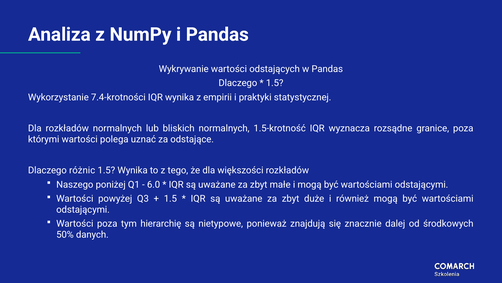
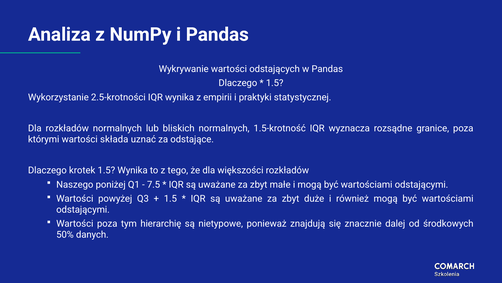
7.4-krotności: 7.4-krotności -> 2.5-krotności
polega: polega -> składa
różnic: różnic -> krotek
6.0: 6.0 -> 7.5
